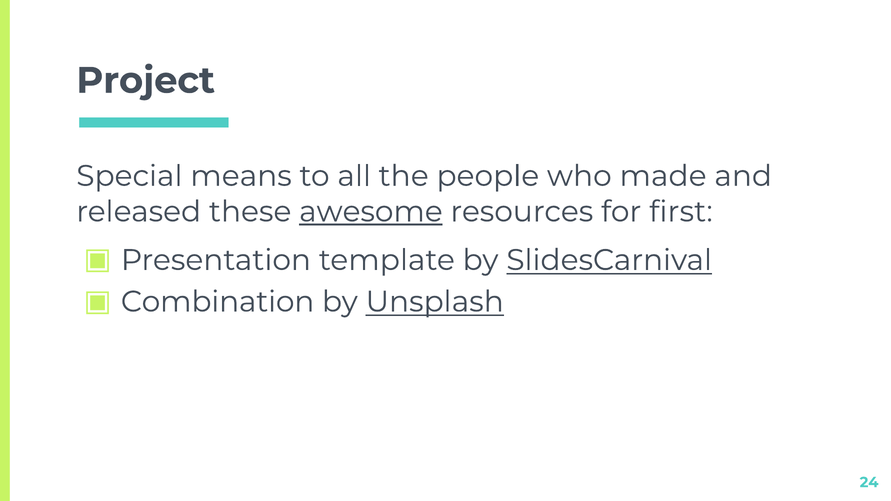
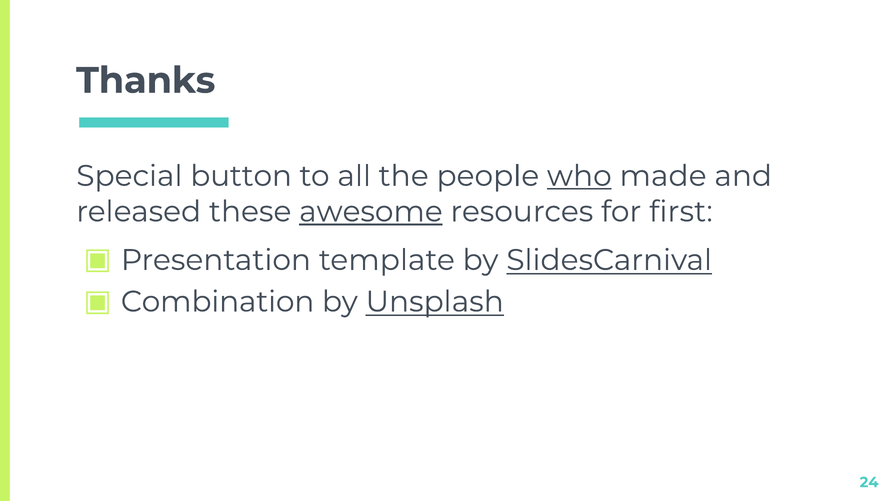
Project: Project -> Thanks
means: means -> button
who underline: none -> present
